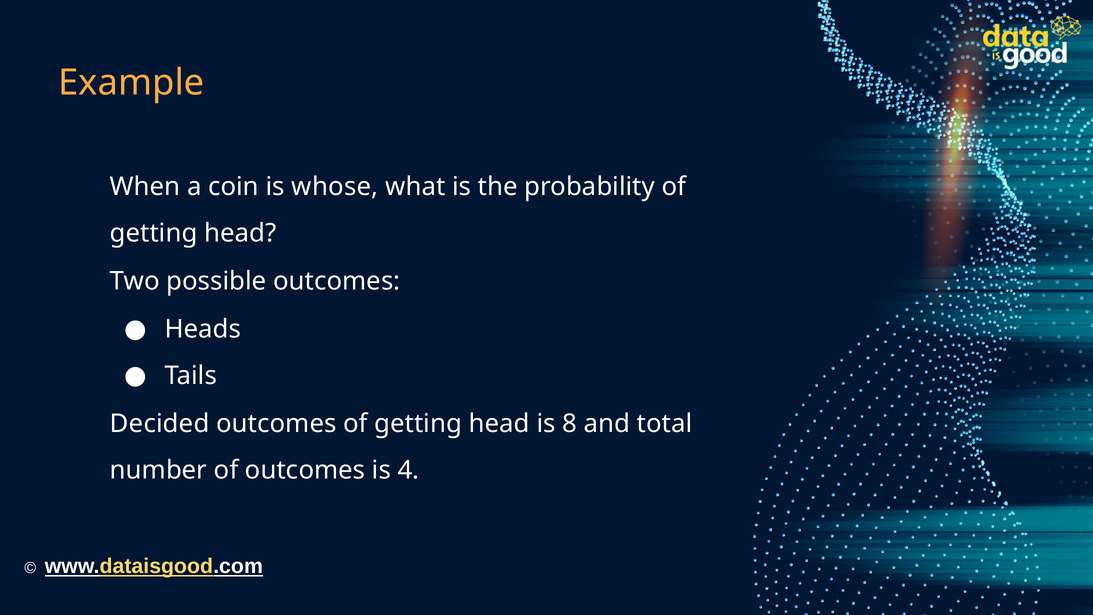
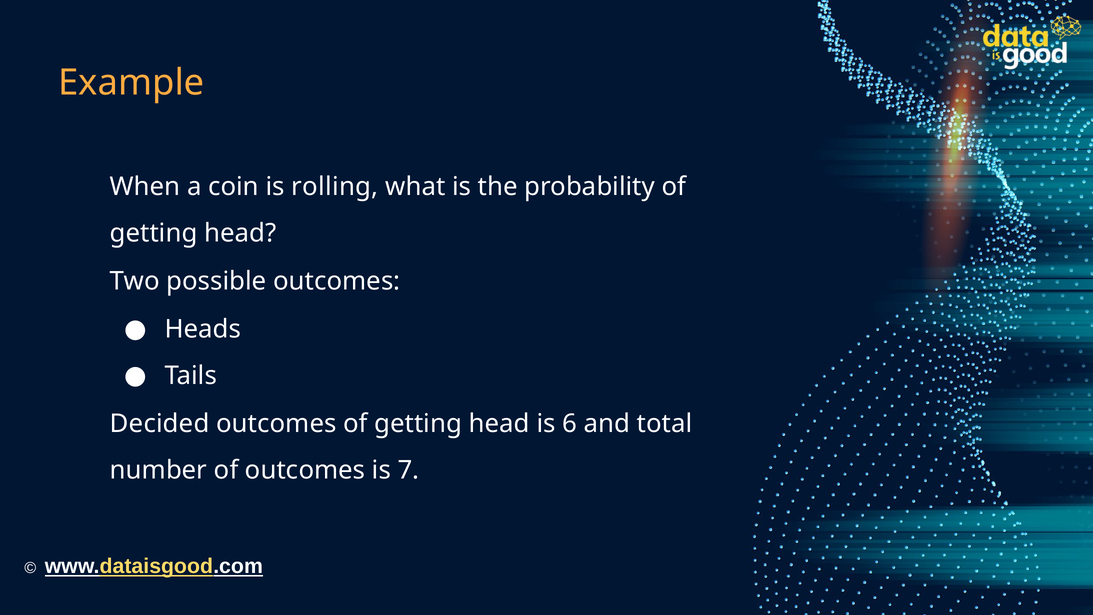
whose: whose -> rolling
8: 8 -> 6
4: 4 -> 7
